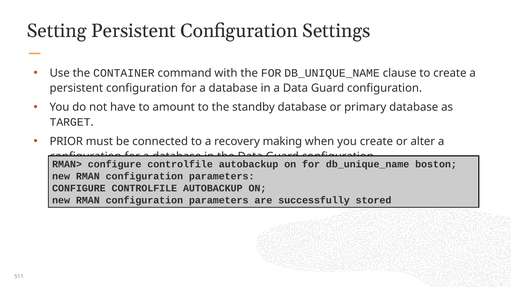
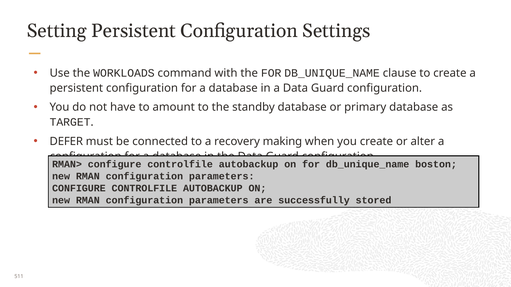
CONTAINER: CONTAINER -> WORKLOADS
PRIOR: PRIOR -> DEFER
